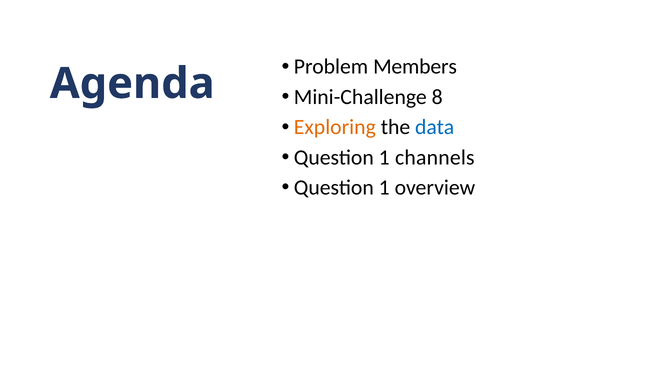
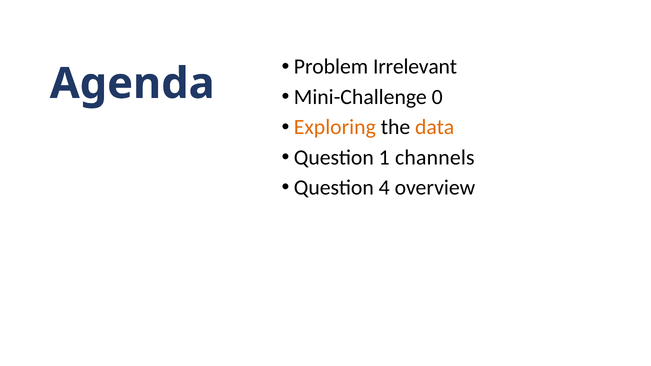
Members: Members -> Irrelevant
8: 8 -> 0
data colour: blue -> orange
1 at (384, 188): 1 -> 4
